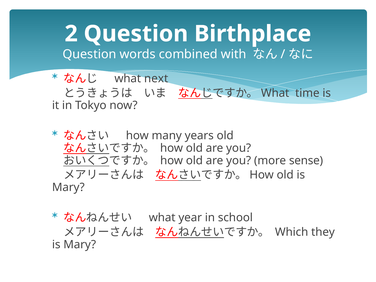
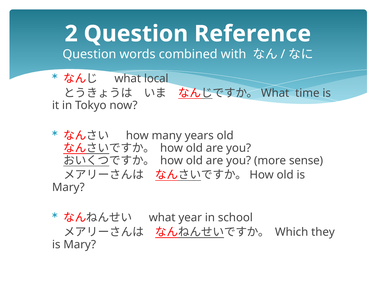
Birthplace: Birthplace -> Reference
next: next -> local
